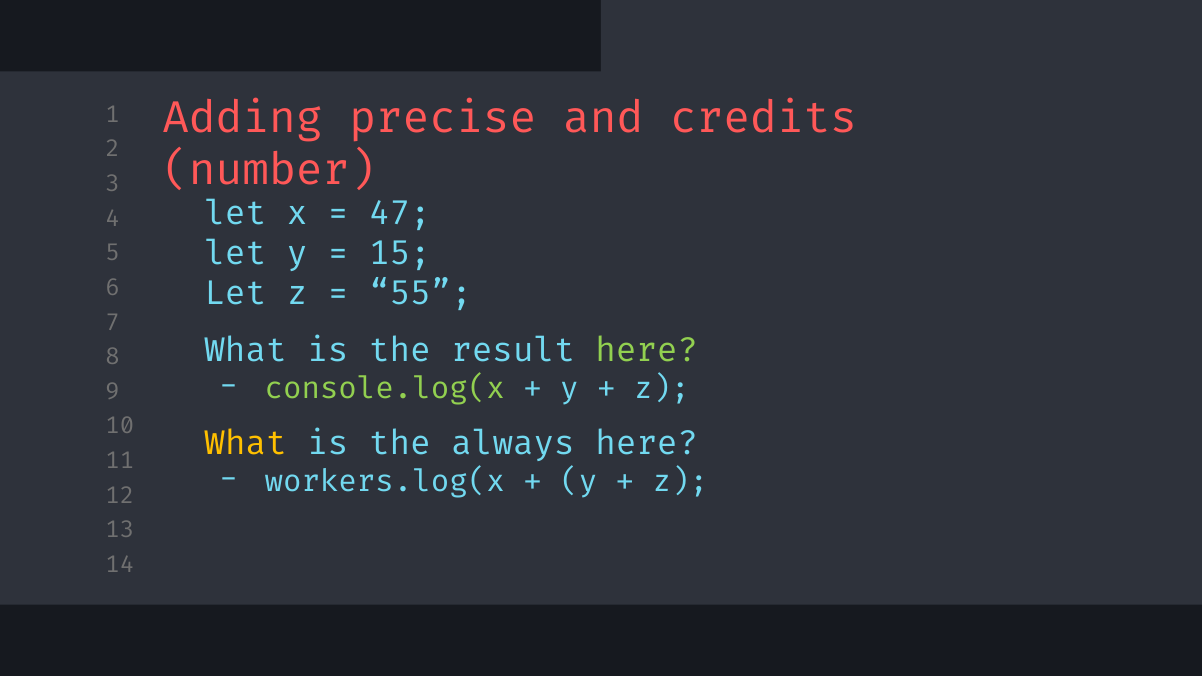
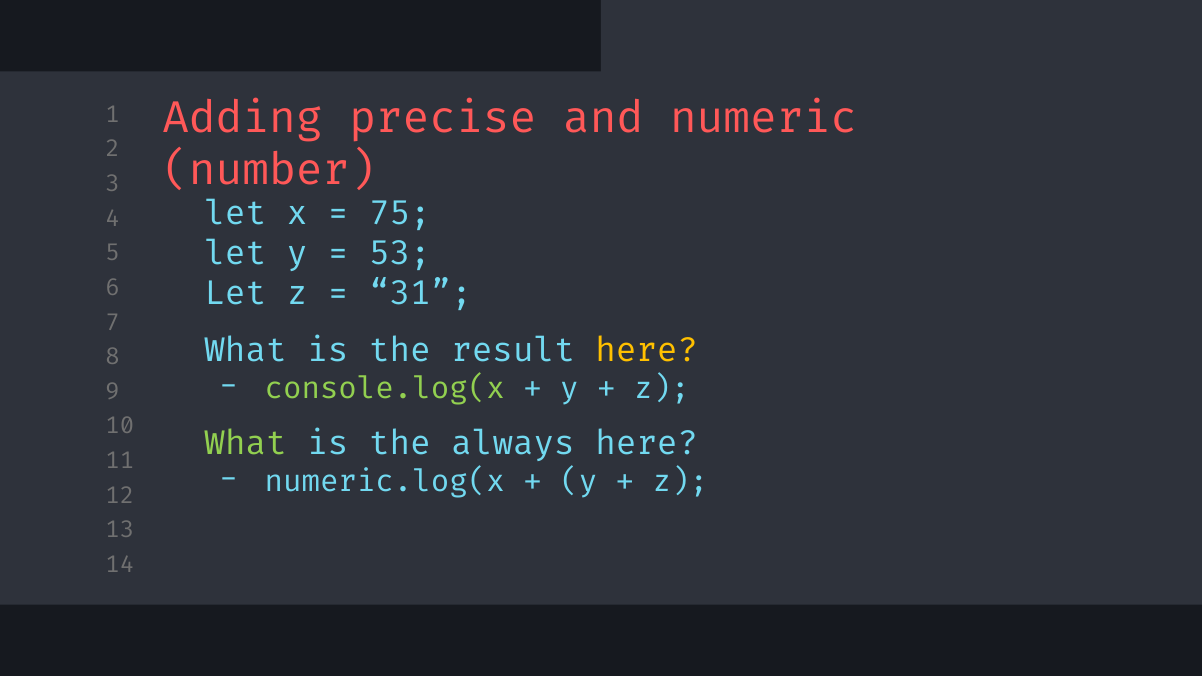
credits: credits -> numeric
47: 47 -> 75
15: 15 -> 53
55: 55 -> 31
here at (647, 351) colour: light green -> yellow
What at (246, 443) colour: yellow -> light green
workers.log(x: workers.log(x -> numeric.log(x
